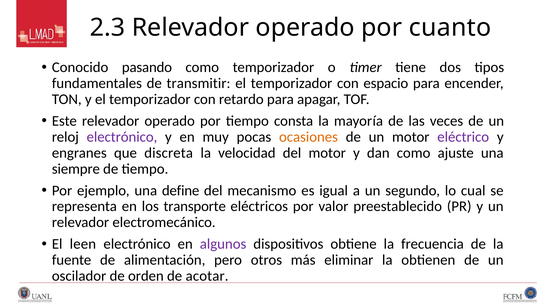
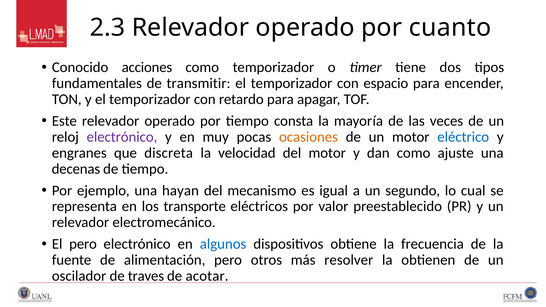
pasando: pasando -> acciones
eléctrico colour: purple -> blue
siempre: siempre -> decenas
define: define -> hayan
El leen: leen -> pero
algunos colour: purple -> blue
eliminar: eliminar -> resolver
orden: orden -> traves
